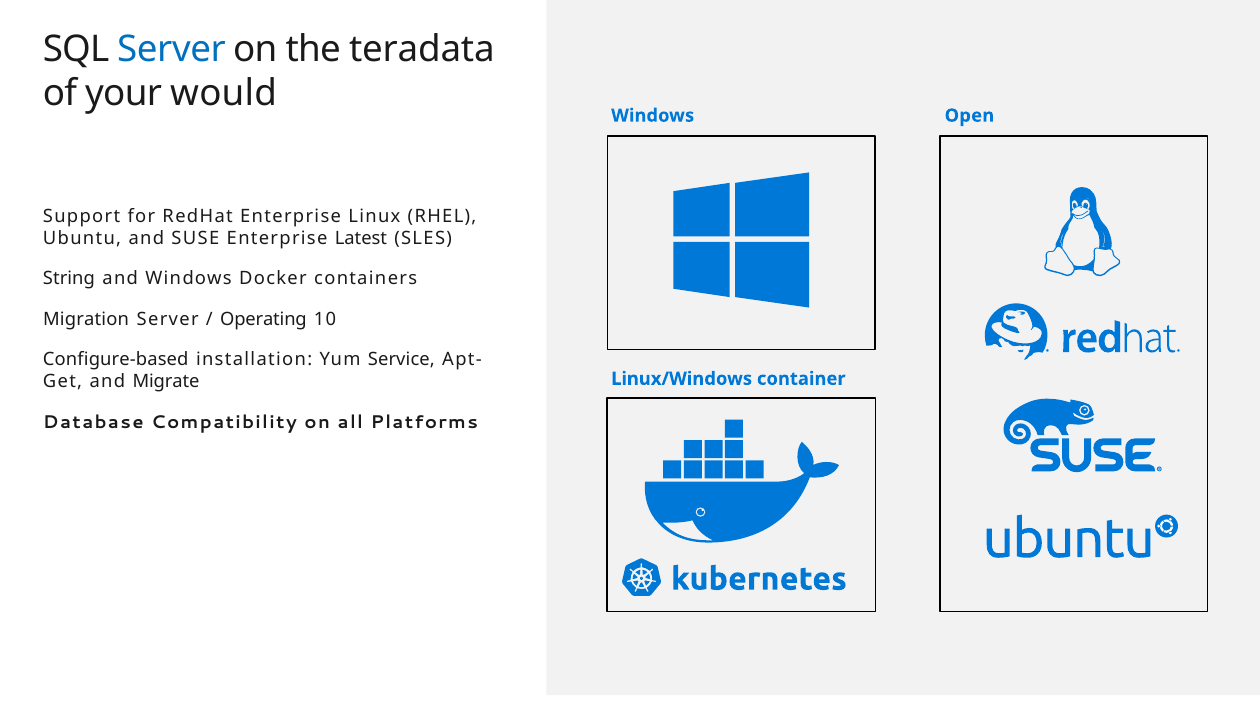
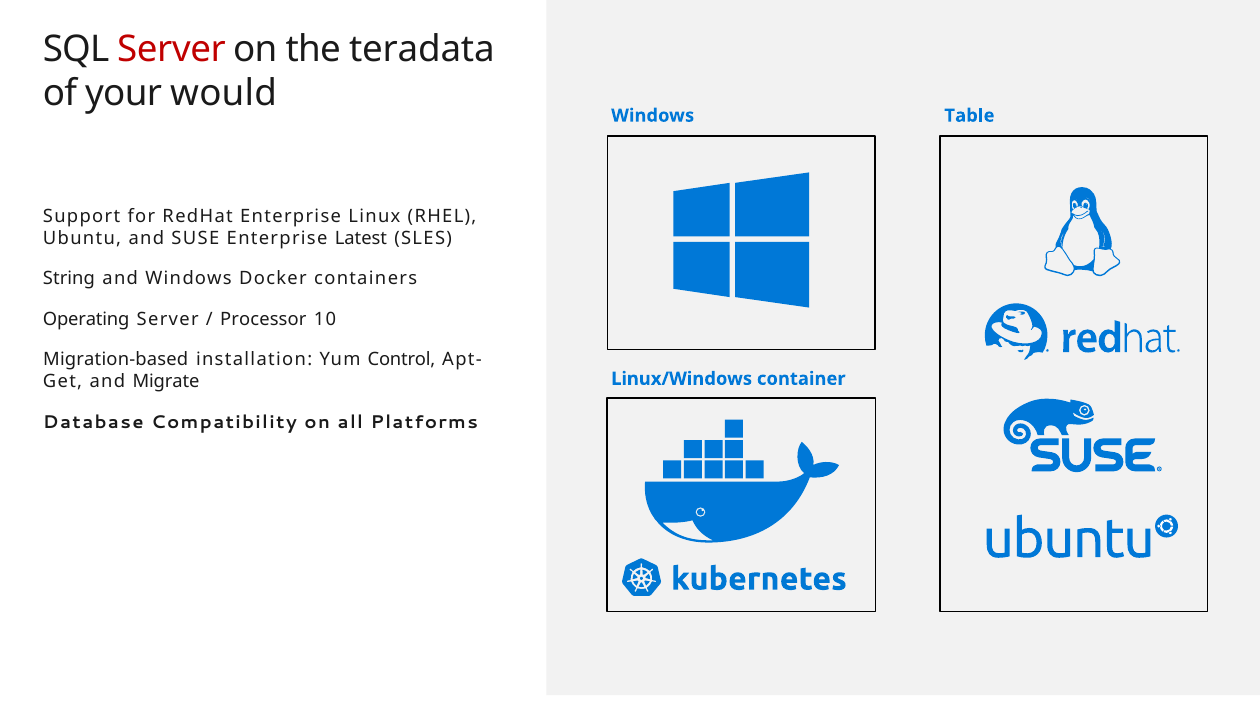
Server at (171, 49) colour: blue -> red
Open: Open -> Table
Migration: Migration -> Operating
Operating: Operating -> Processor
Configure-based: Configure-based -> Migration-based
Service: Service -> Control
